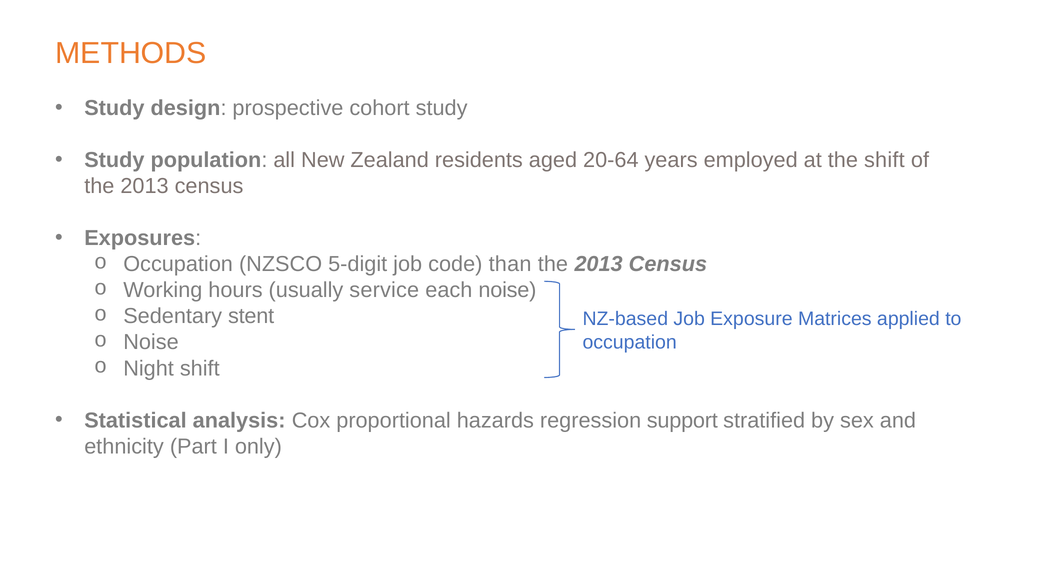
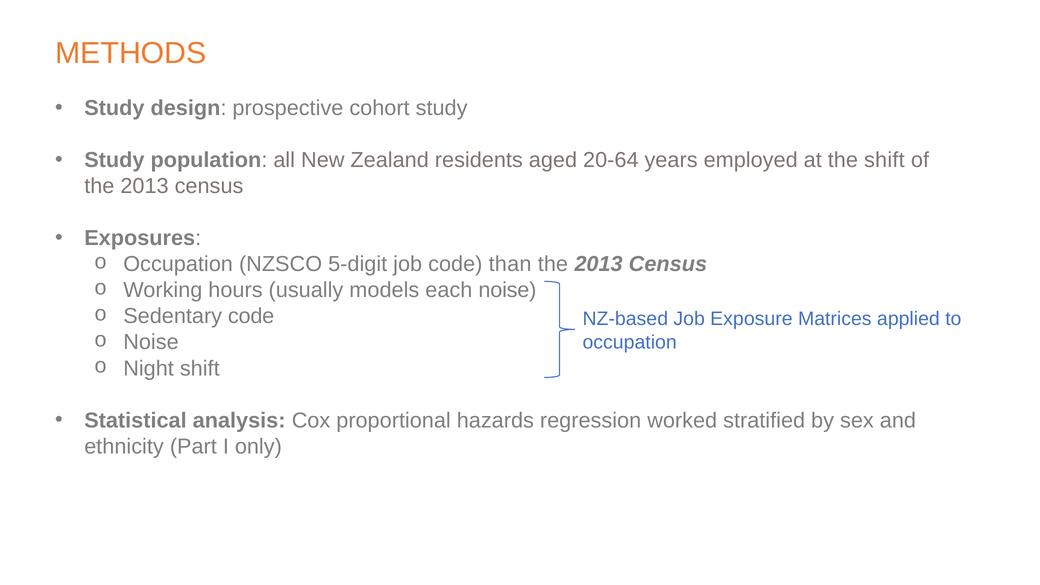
service: service -> models
Sedentary stent: stent -> code
support: support -> worked
